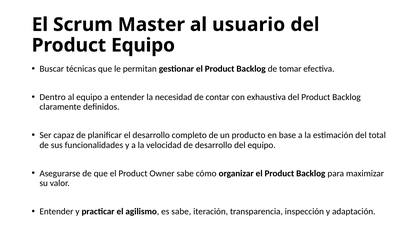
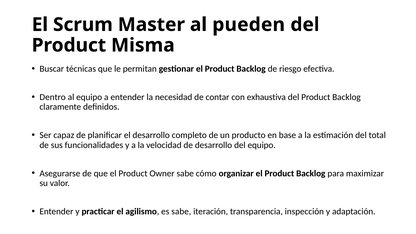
usuario: usuario -> pueden
Product Equipo: Equipo -> Misma
tomar: tomar -> riesgo
